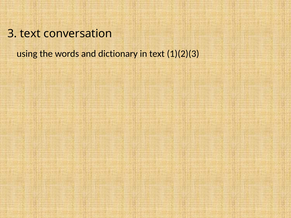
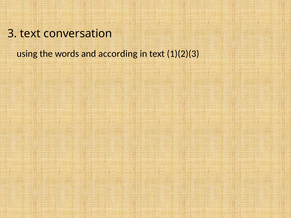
dictionary: dictionary -> according
